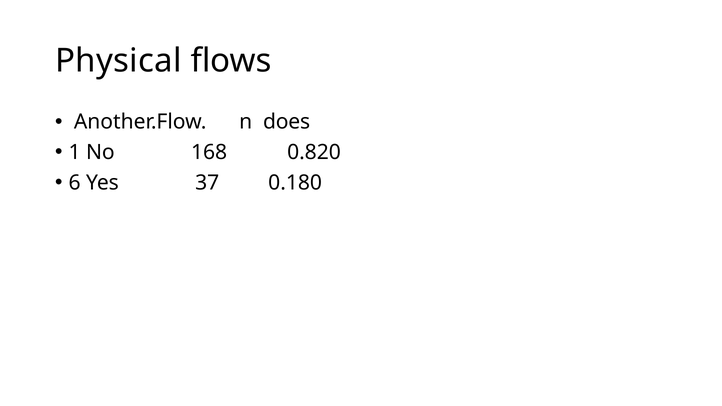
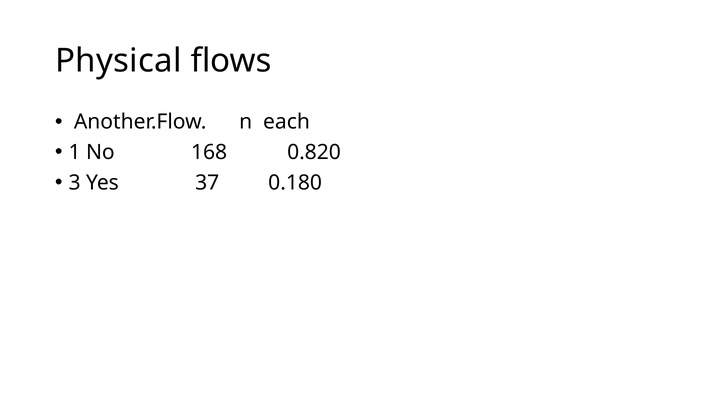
does: does -> each
6: 6 -> 3
